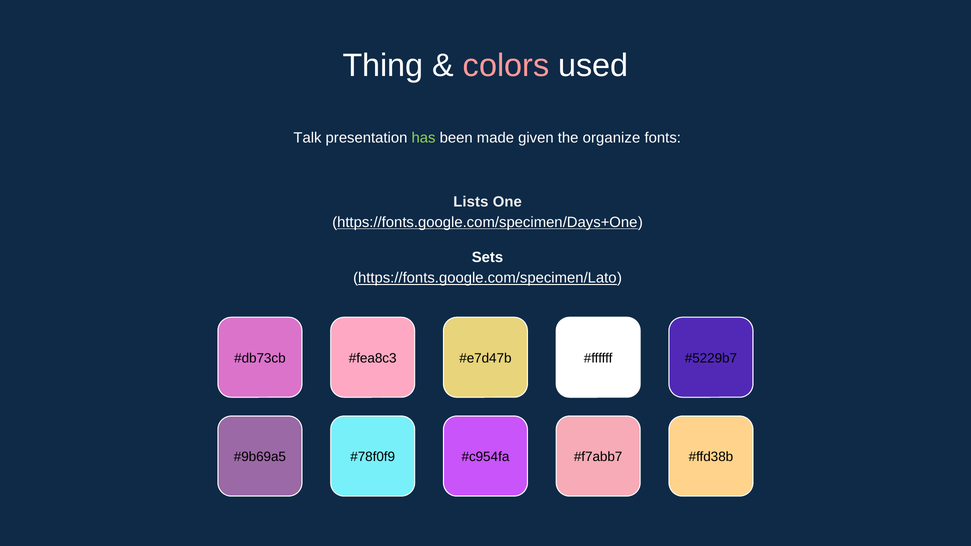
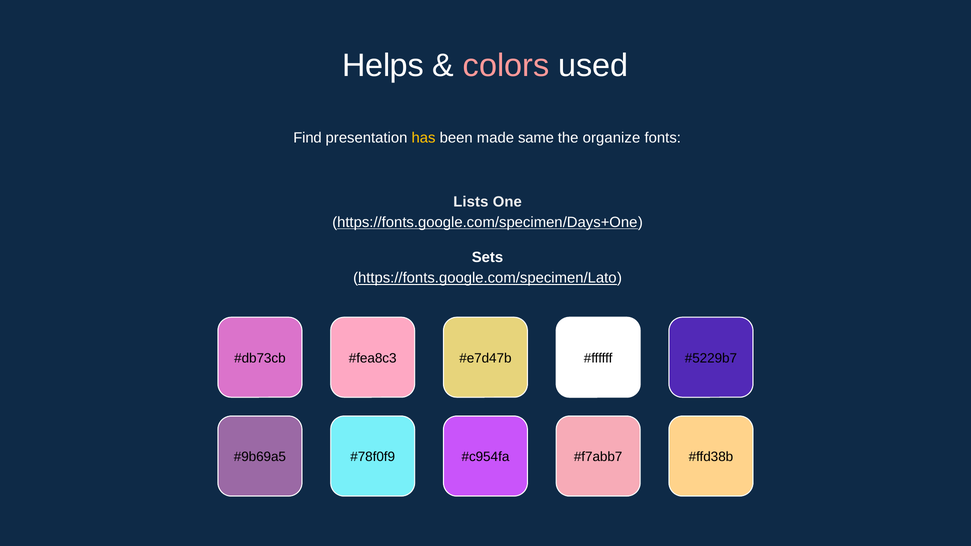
Thing: Thing -> Helps
Talk: Talk -> Find
has colour: light green -> yellow
given: given -> same
